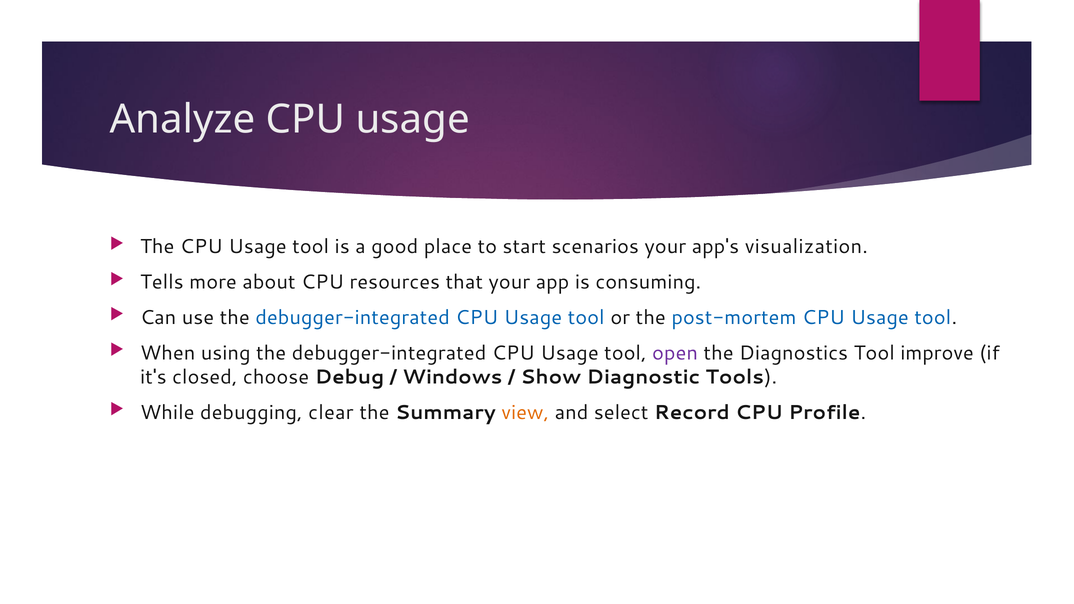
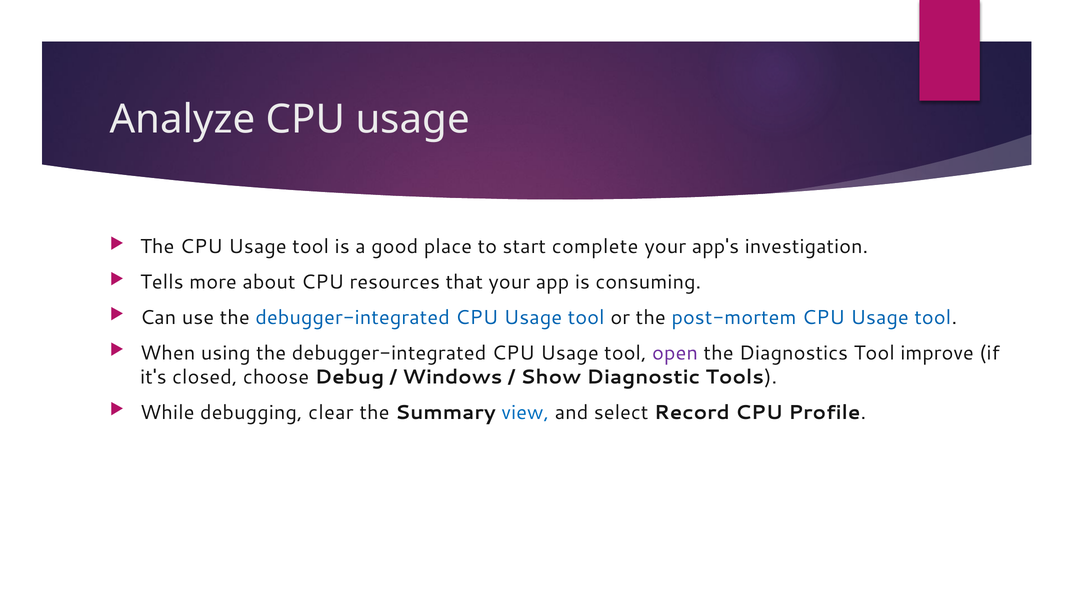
scenarios: scenarios -> complete
visualization: visualization -> investigation
view colour: orange -> blue
